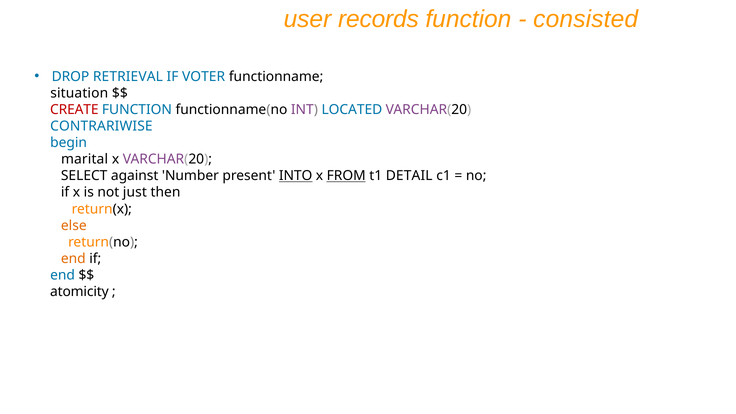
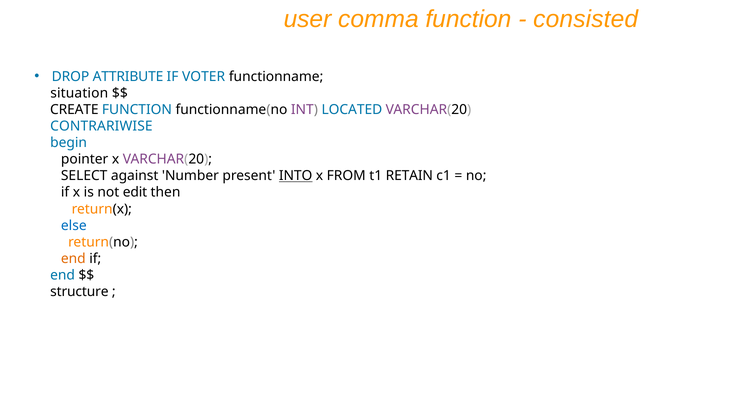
records: records -> comma
RETRIEVAL: RETRIEVAL -> ATTRIBUTE
CREATE colour: red -> black
marital: marital -> pointer
FROM underline: present -> none
DETAIL: DETAIL -> RETAIN
just: just -> edit
else colour: orange -> blue
atomicity: atomicity -> structure
